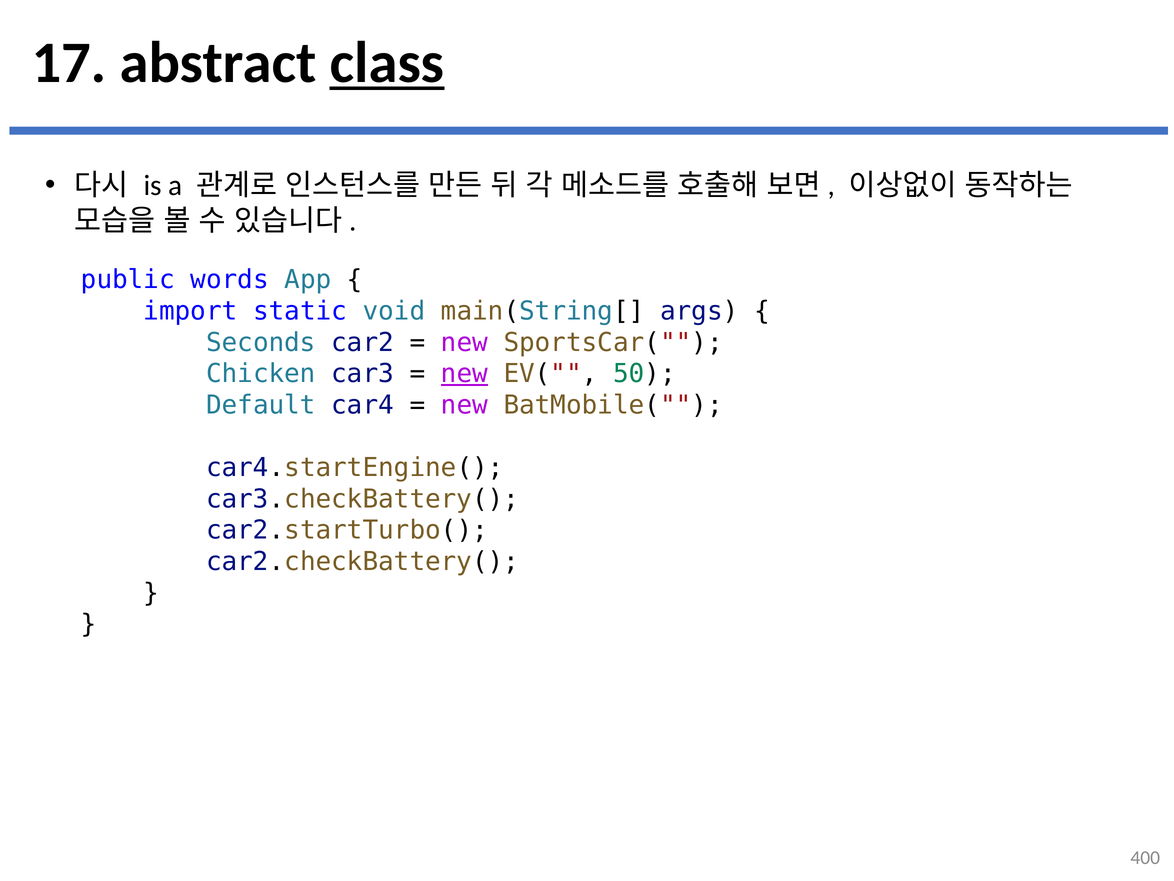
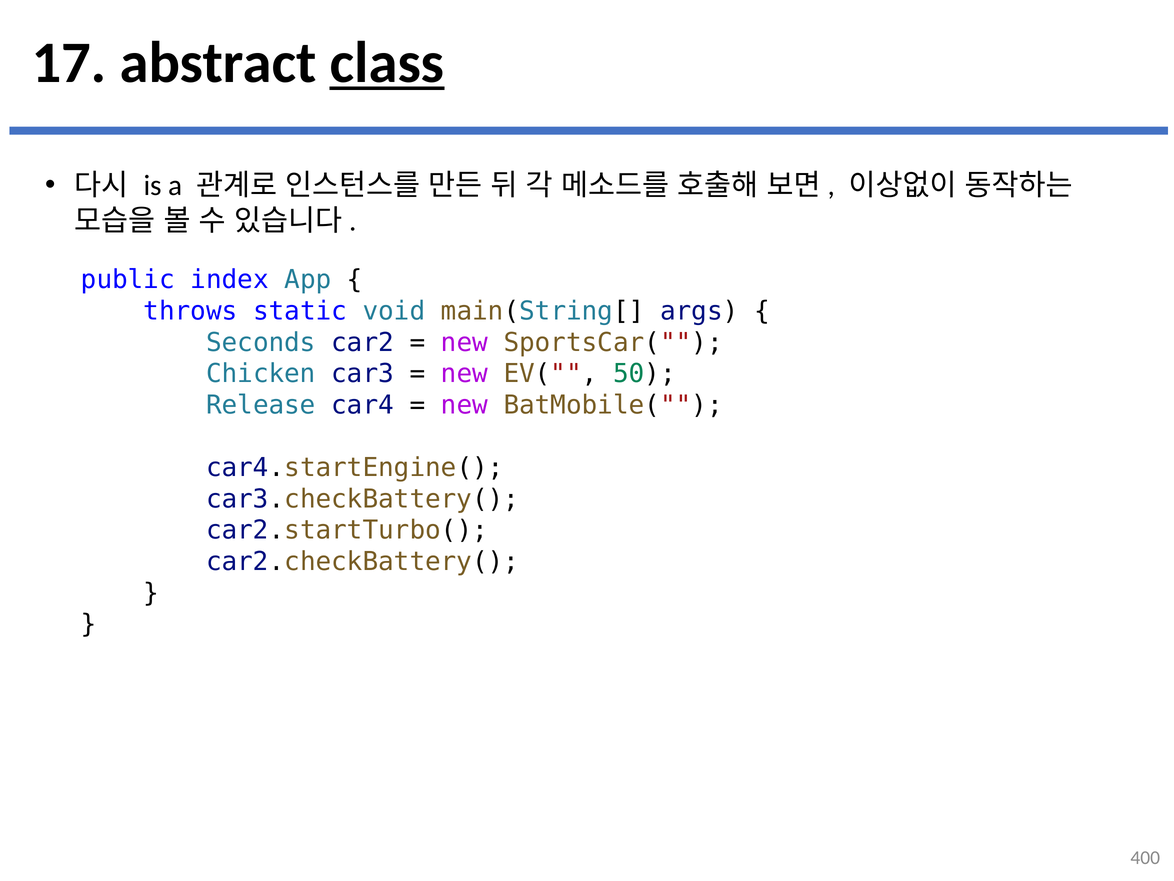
words: words -> index
import: import -> throws
new at (464, 374) underline: present -> none
Default: Default -> Release
